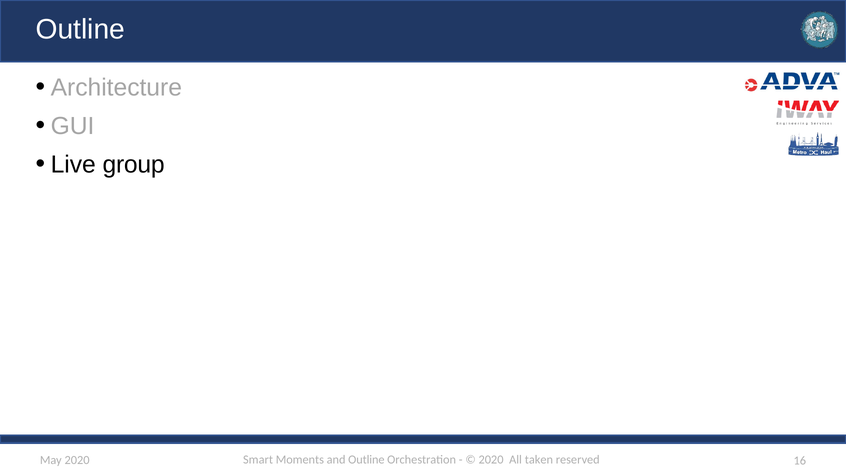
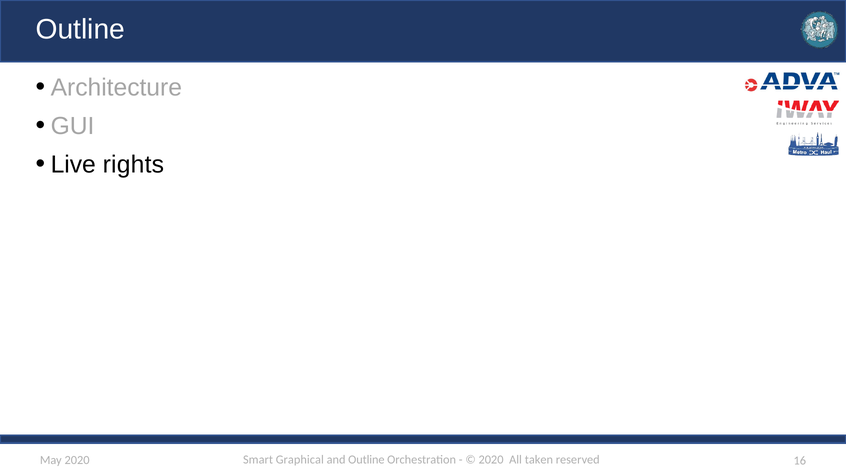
group: group -> rights
Moments: Moments -> Graphical
